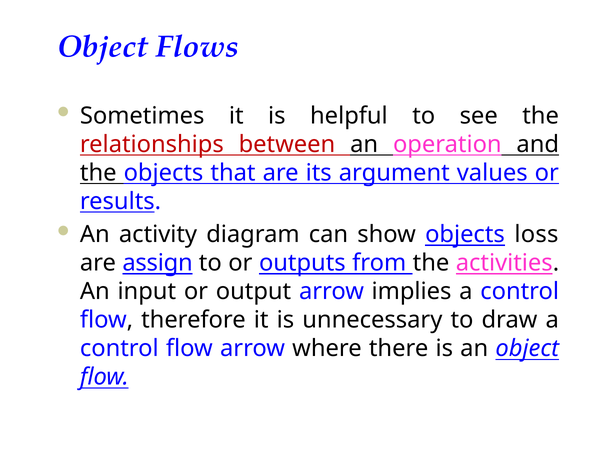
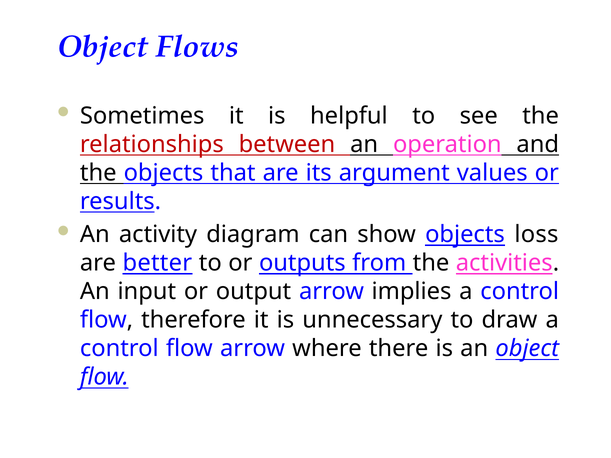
assign: assign -> better
